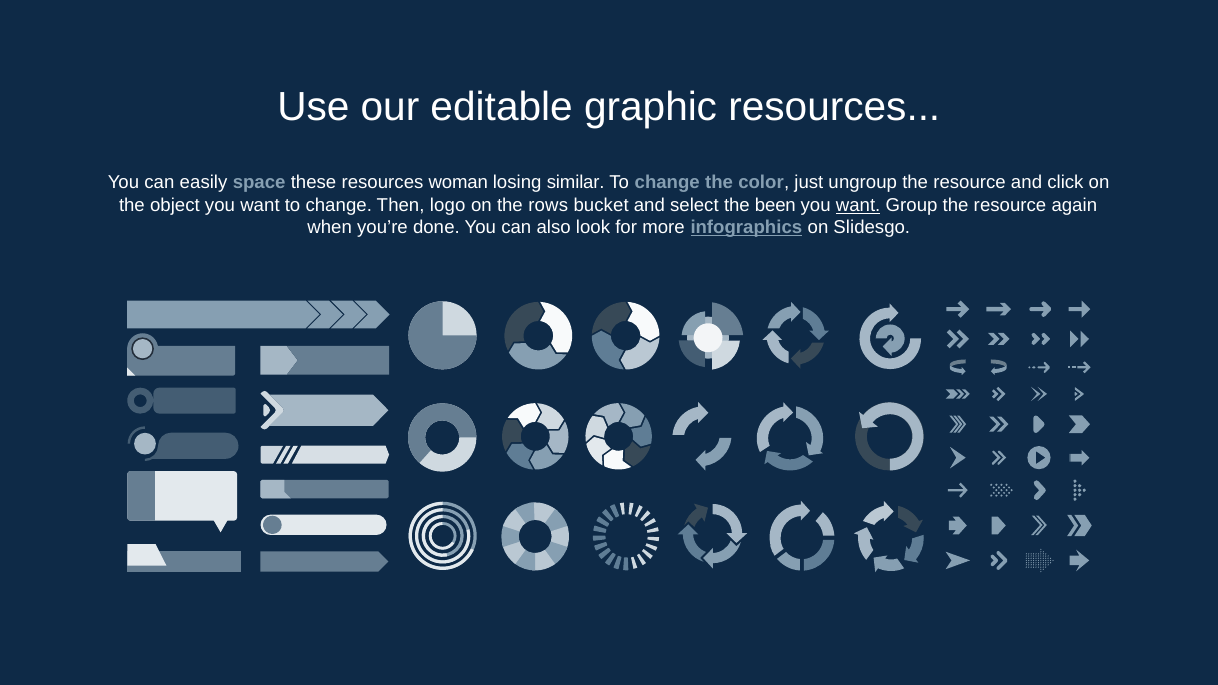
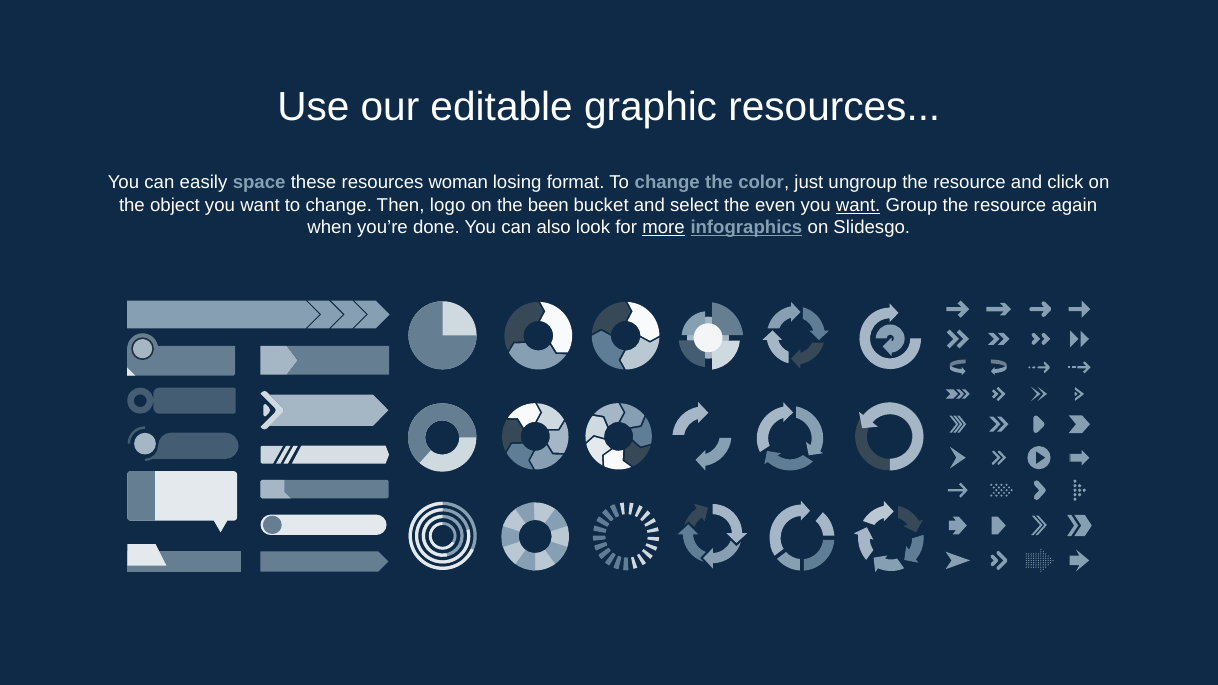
similar: similar -> format
rows: rows -> been
been: been -> even
more underline: none -> present
